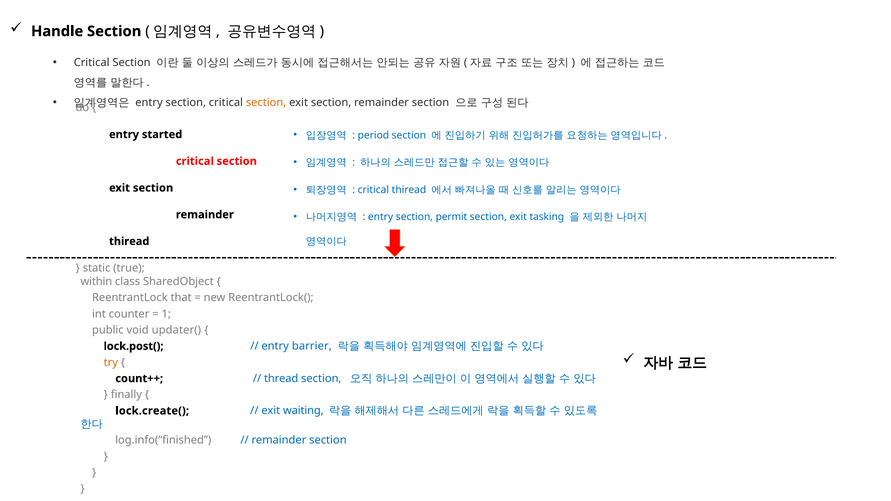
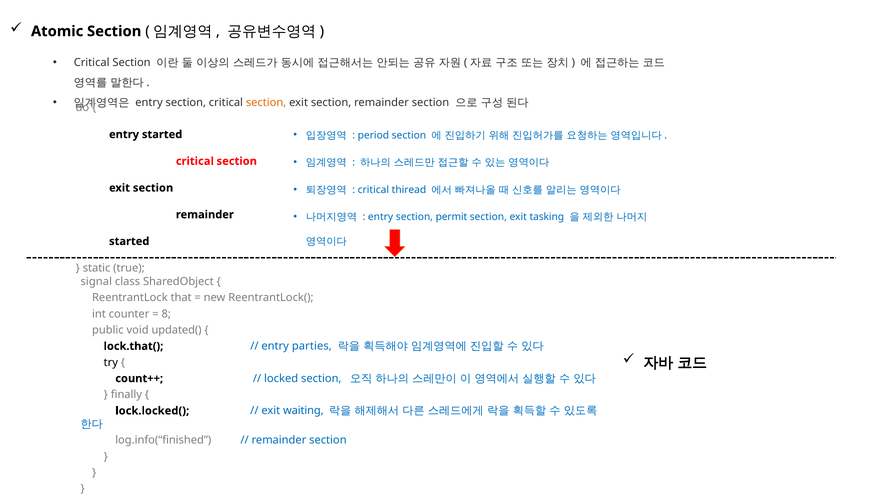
Handle: Handle -> Atomic
thiread at (129, 241): thiread -> started
within: within -> signal
1: 1 -> 8
updater(: updater( -> updated(
lock.post(: lock.post( -> lock.that(
barrier: barrier -> parties
try colour: orange -> black
thread: thread -> locked
lock.create(: lock.create( -> lock.locked(
